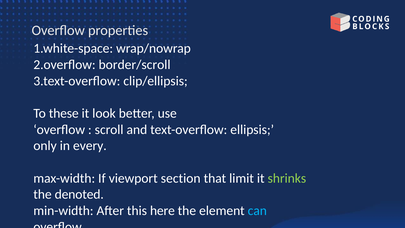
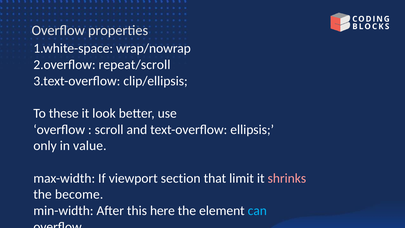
border/scroll: border/scroll -> repeat/scroll
every: every -> value
shrinks colour: light green -> pink
denoted: denoted -> become
